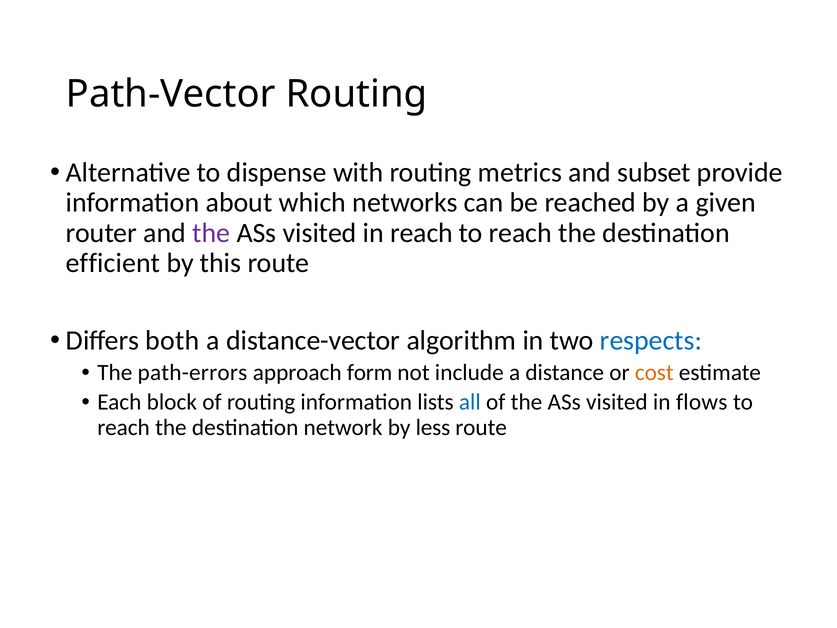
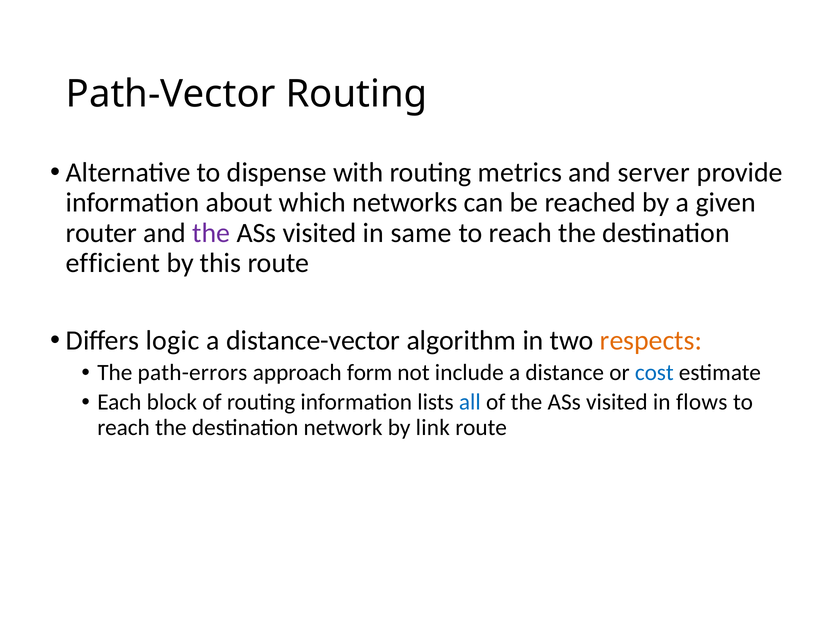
subset: subset -> server
in reach: reach -> same
both: both -> logic
respects colour: blue -> orange
cost colour: orange -> blue
less: less -> link
